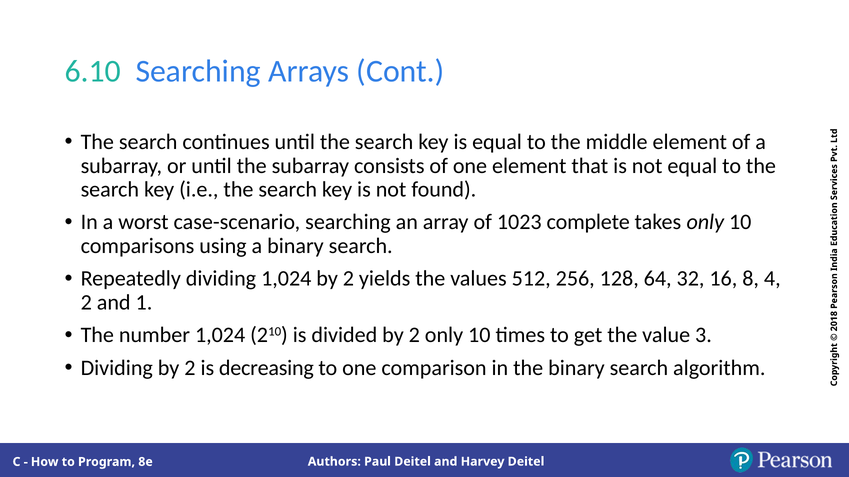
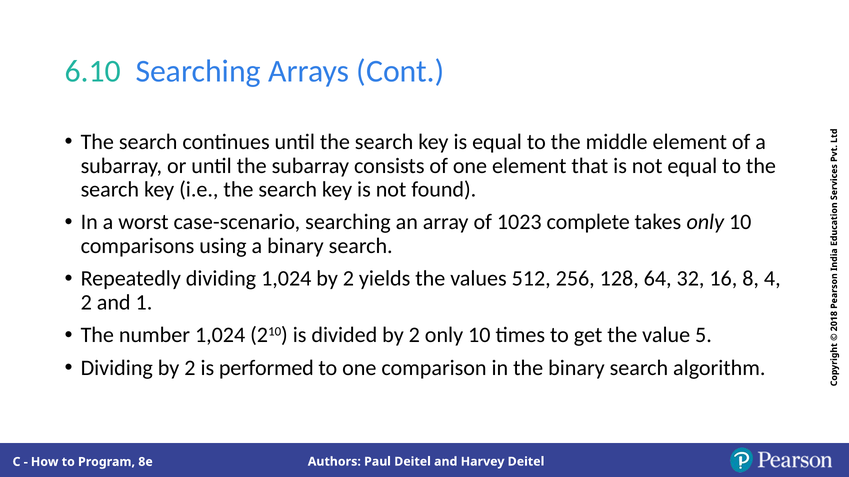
3: 3 -> 5
decreasing: decreasing -> performed
